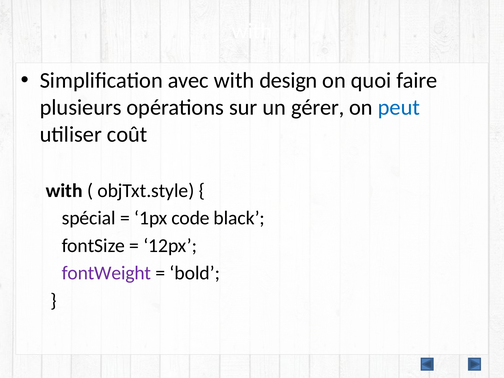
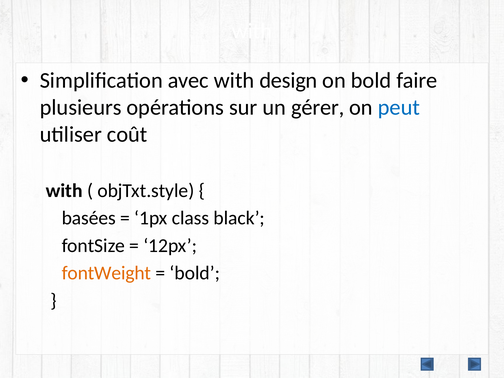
on quoi: quoi -> bold
spécial: spécial -> basées
code: code -> class
fontWeight colour: purple -> orange
